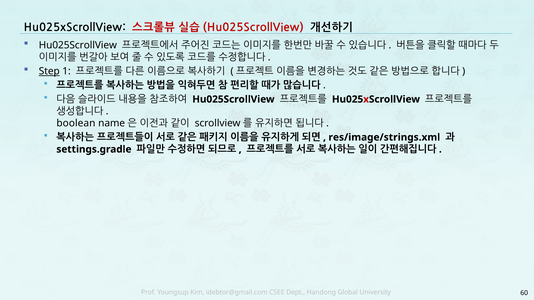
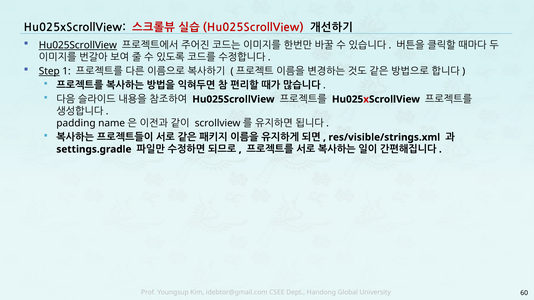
Hu025ScrollView at (78, 45) underline: none -> present
boolean: boolean -> padding
res/image/strings.xml: res/image/strings.xml -> res/visible/strings.xml
